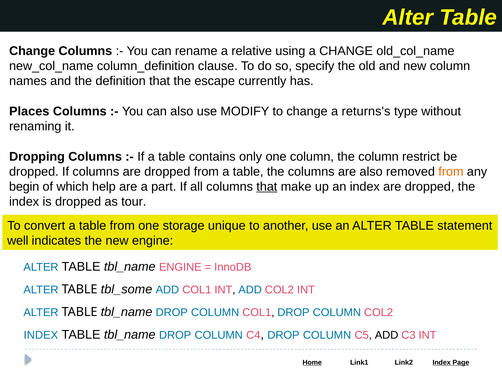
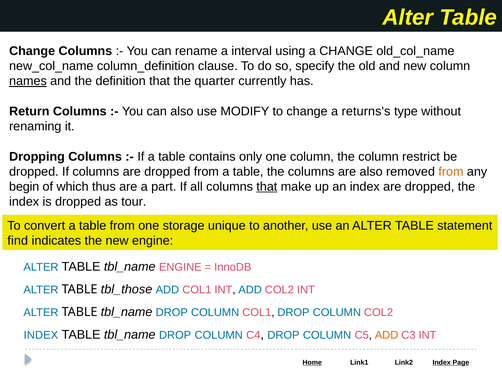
relative: relative -> interval
names underline: none -> present
escape: escape -> quarter
Places: Places -> Return
help: help -> thus
well: well -> find
tbl_some: tbl_some -> tbl_those
ADD at (387, 335) colour: black -> orange
